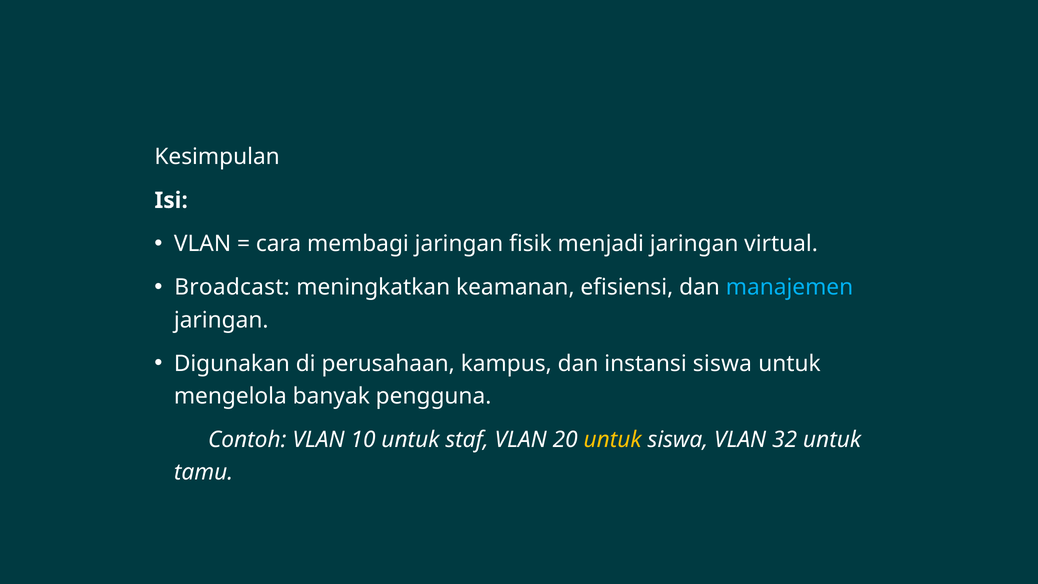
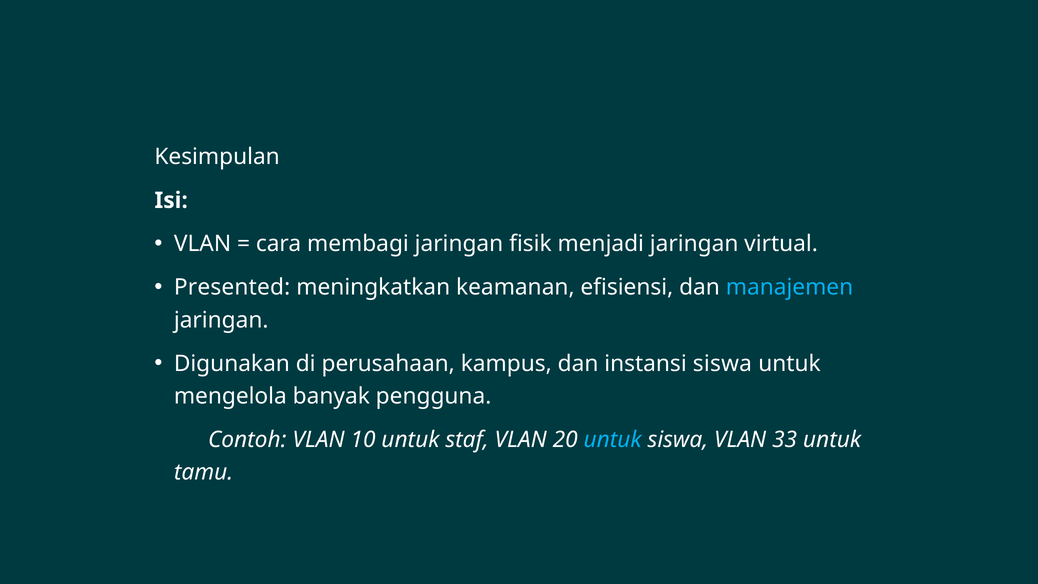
Broadcast: Broadcast -> Presented
untuk at (613, 440) colour: yellow -> light blue
32: 32 -> 33
